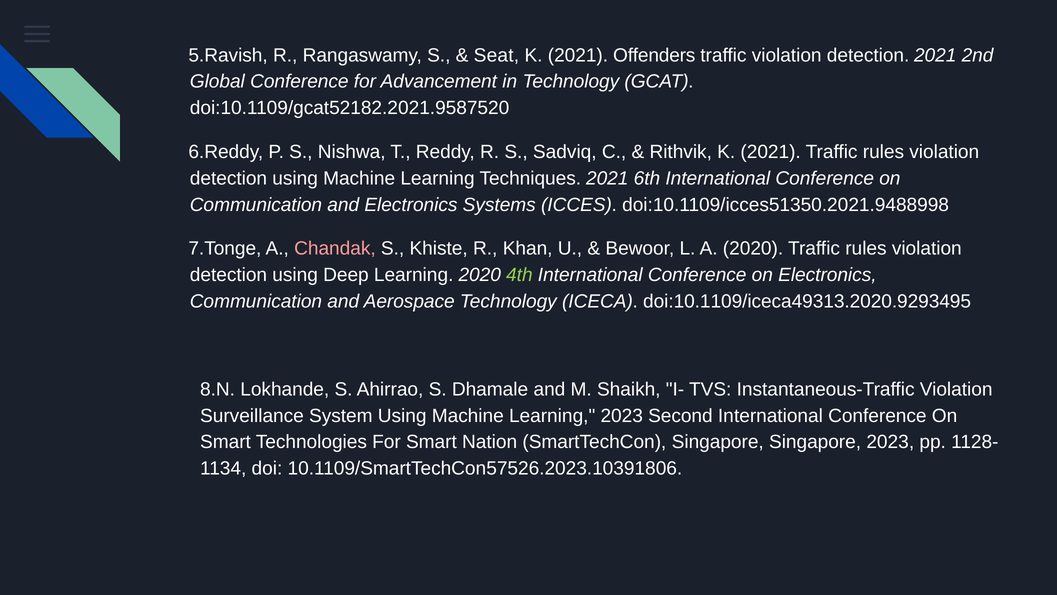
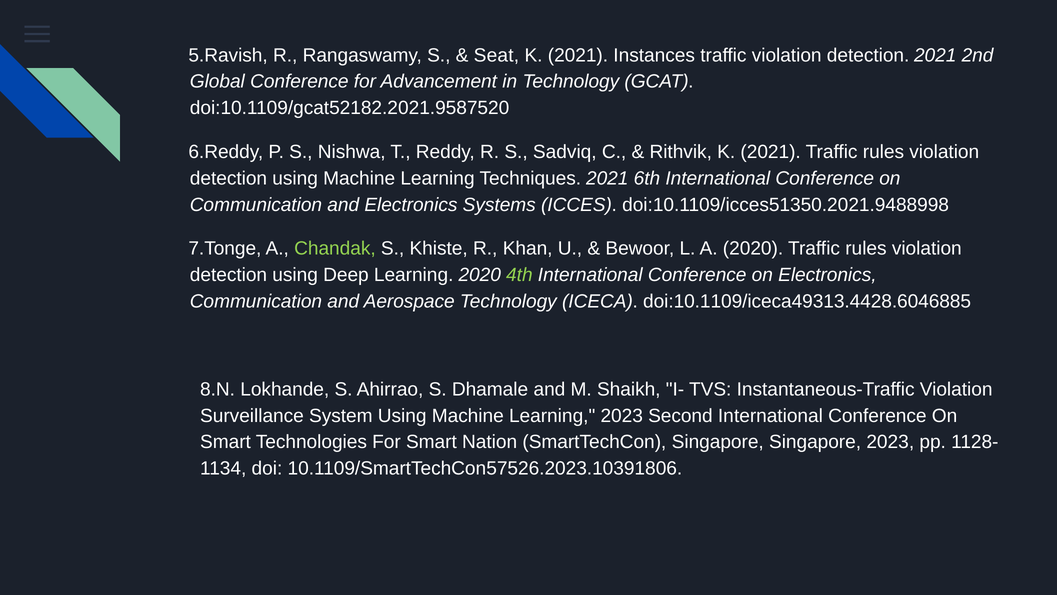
Offenders: Offenders -> Instances
Chandak colour: pink -> light green
doi:10.1109/iceca49313.2020.9293495: doi:10.1109/iceca49313.2020.9293495 -> doi:10.1109/iceca49313.4428.6046885
